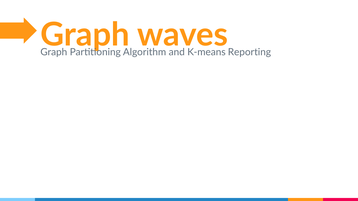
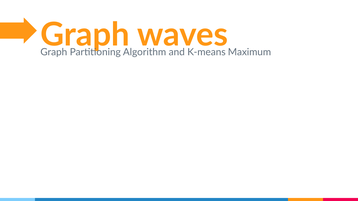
Reporting: Reporting -> Maximum
